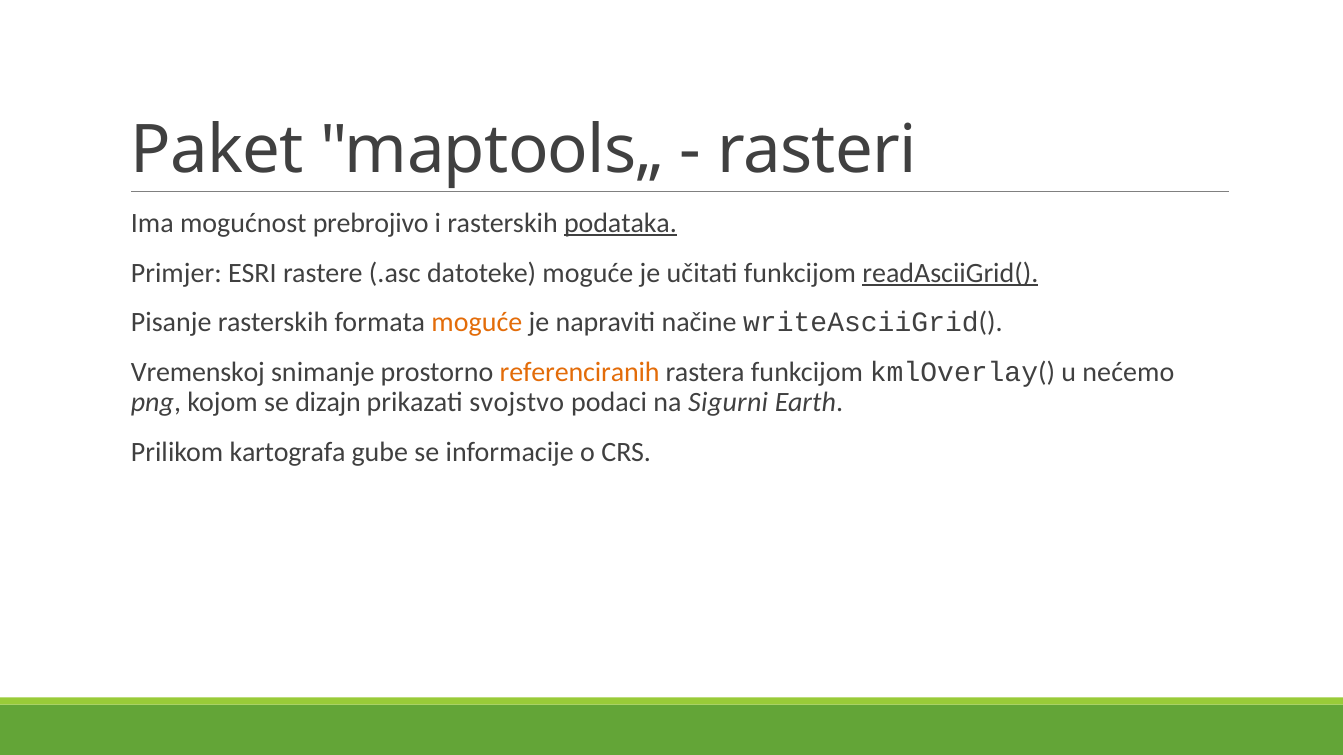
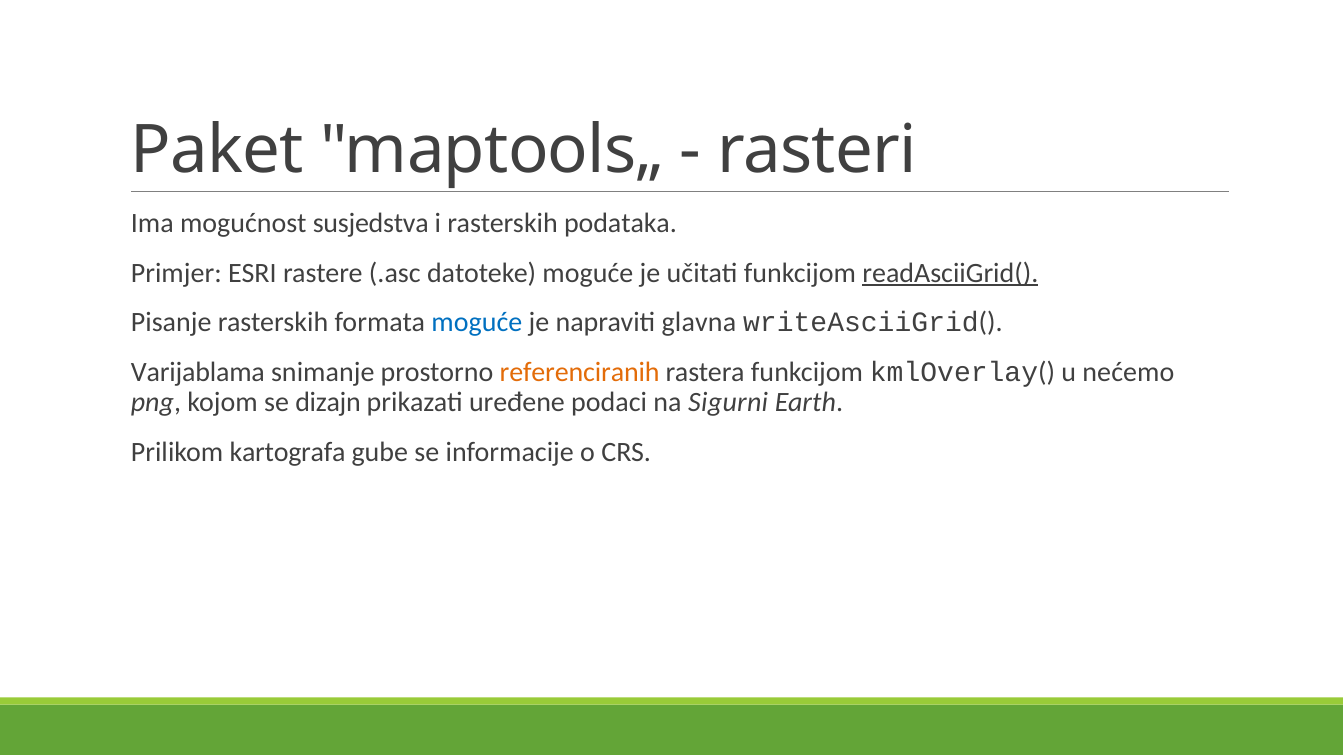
prebrojivo: prebrojivo -> susjedstva
podataka underline: present -> none
moguće at (477, 323) colour: orange -> blue
načine: načine -> glavna
Vremenskoj: Vremenskoj -> Varijablama
svojstvo: svojstvo -> uređene
